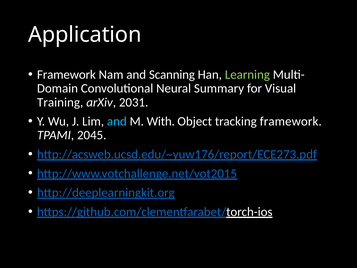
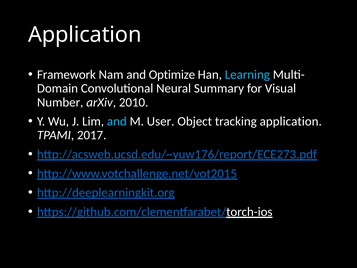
Scanning: Scanning -> Optimize
Learning colour: light green -> light blue
Training: Training -> Number
2031: 2031 -> 2010
With: With -> User
tracking framework: framework -> application
2045: 2045 -> 2017
